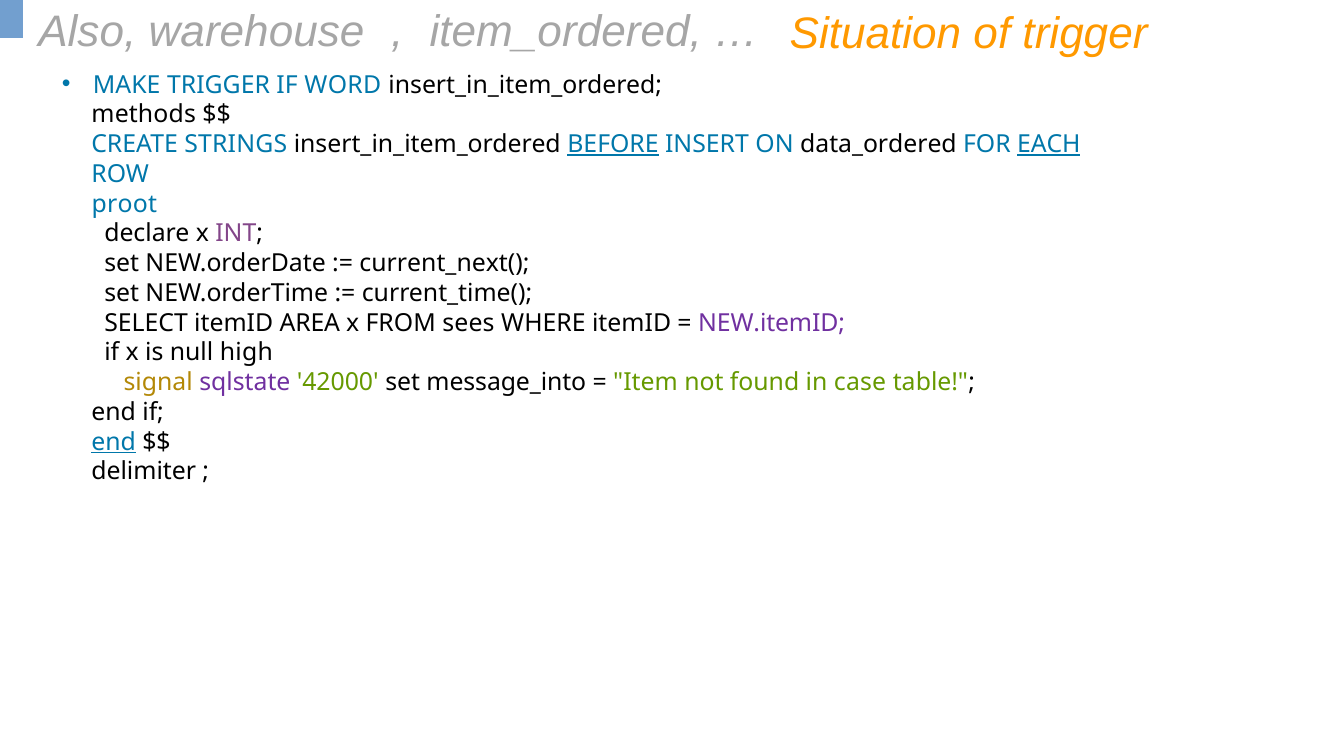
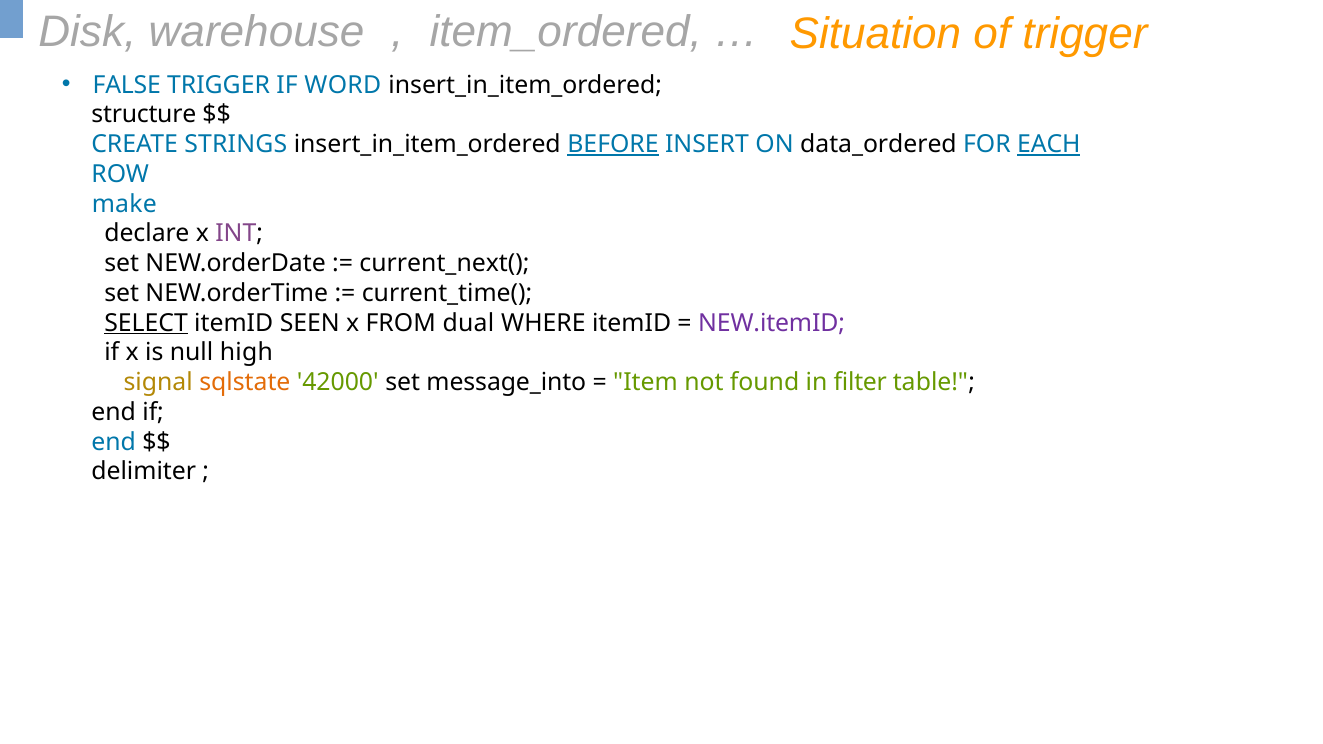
Also: Also -> Disk
MAKE: MAKE -> FALSE
methods: methods -> structure
proot: proot -> make
SELECT underline: none -> present
AREA: AREA -> SEEN
sees: sees -> dual
sqlstate colour: purple -> orange
case: case -> filter
end at (114, 442) underline: present -> none
